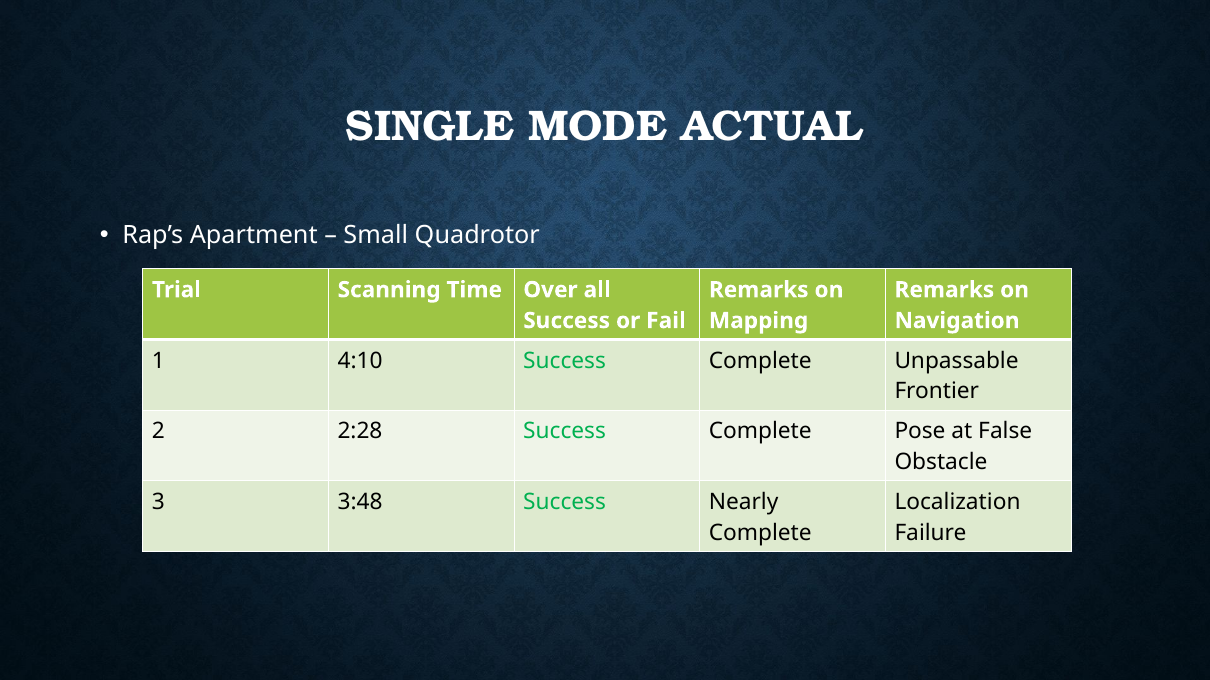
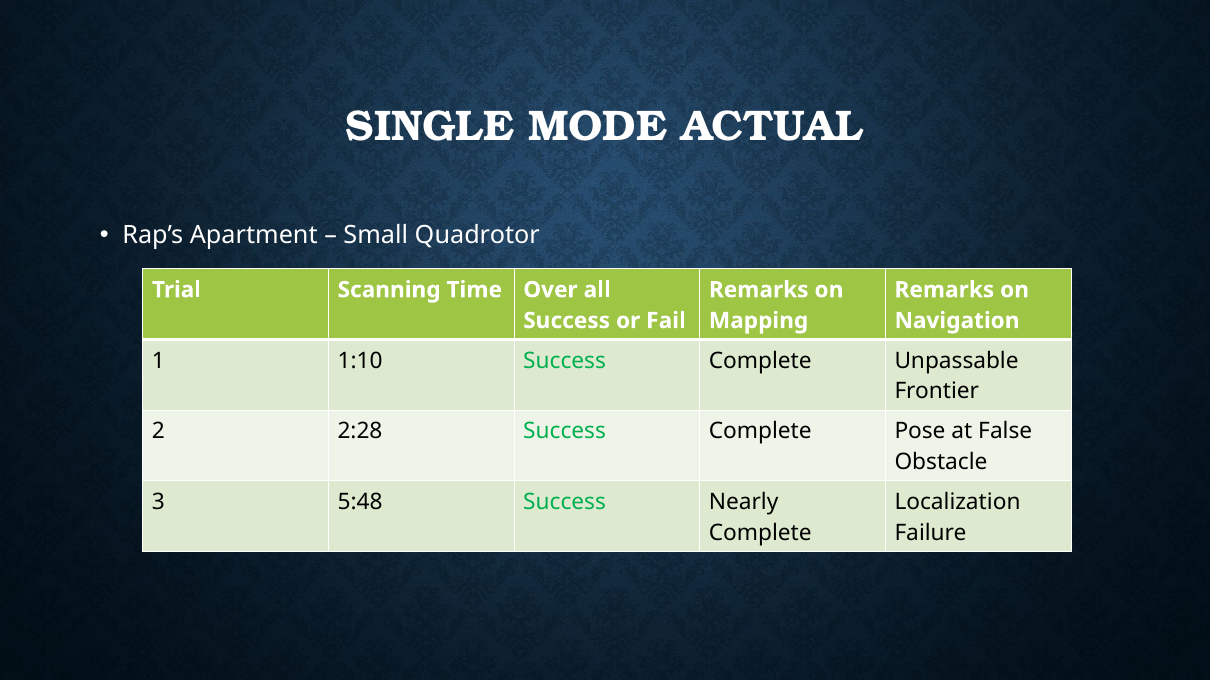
4:10: 4:10 -> 1:10
3:48: 3:48 -> 5:48
